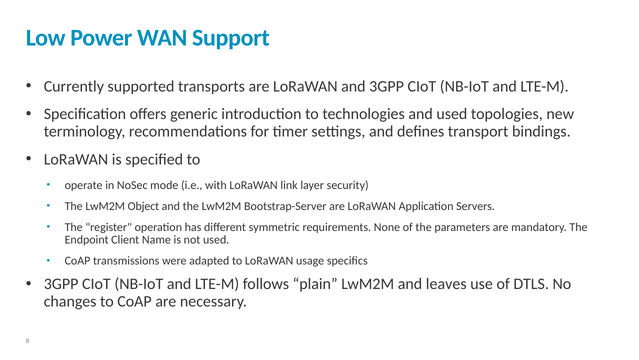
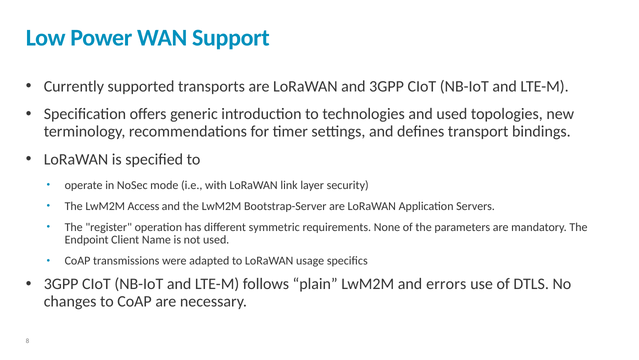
Object: Object -> Access
leaves: leaves -> errors
